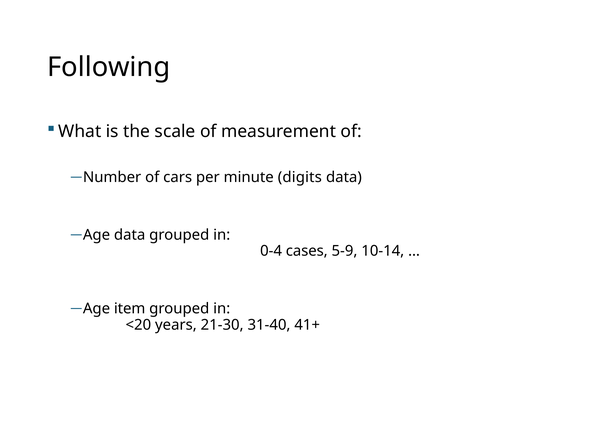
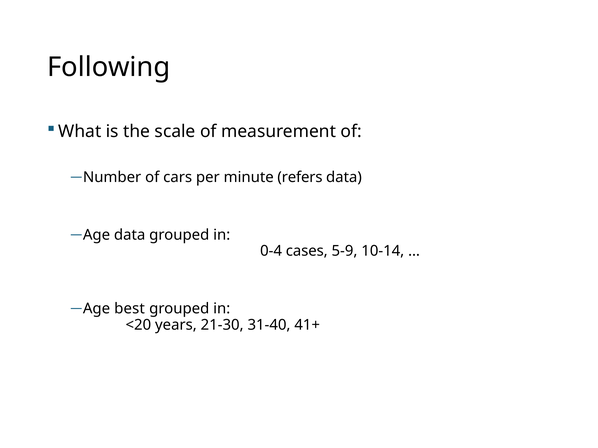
digits: digits -> refers
item: item -> best
